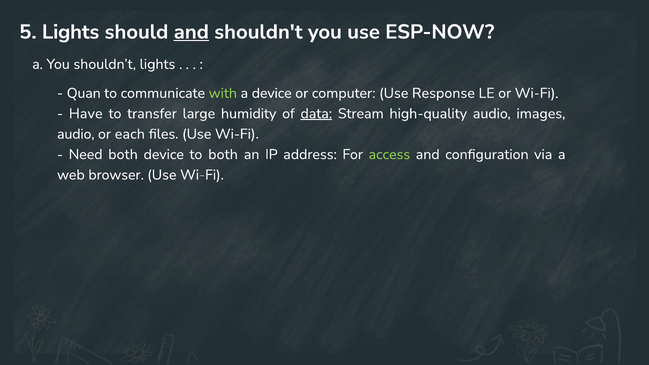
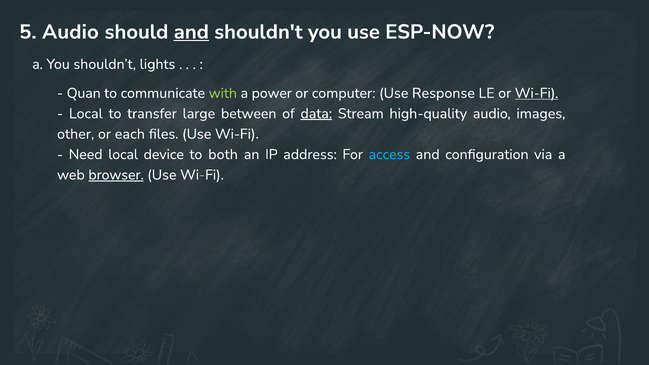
5 Lights: Lights -> Audio
a device: device -> power
Wi-Fi at (537, 93) underline: none -> present
Have at (86, 114): Have -> Local
humidity: humidity -> between
audio at (76, 134): audio -> other
Need both: both -> local
access colour: light green -> light blue
browser underline: none -> present
